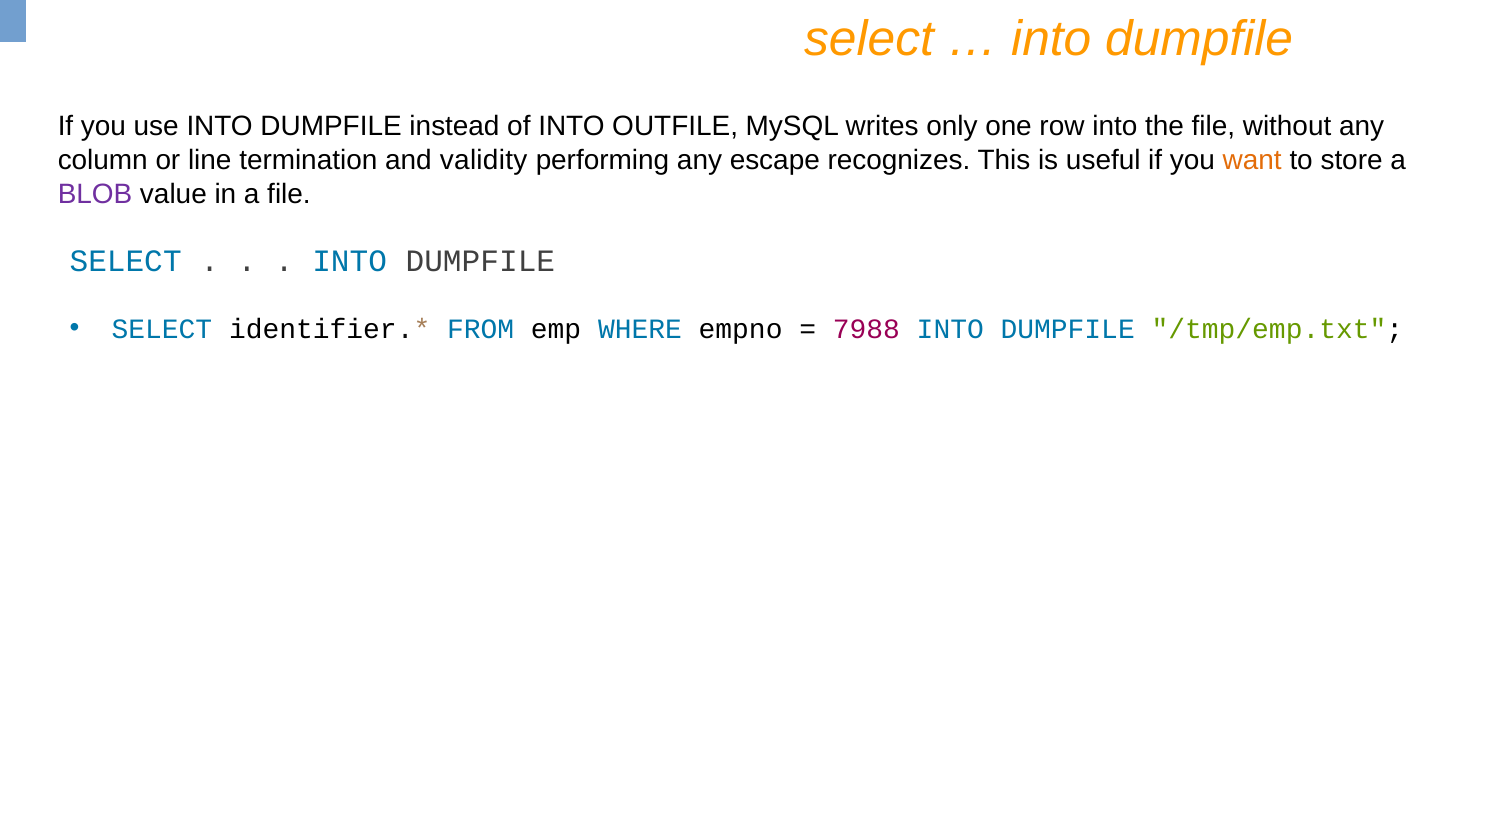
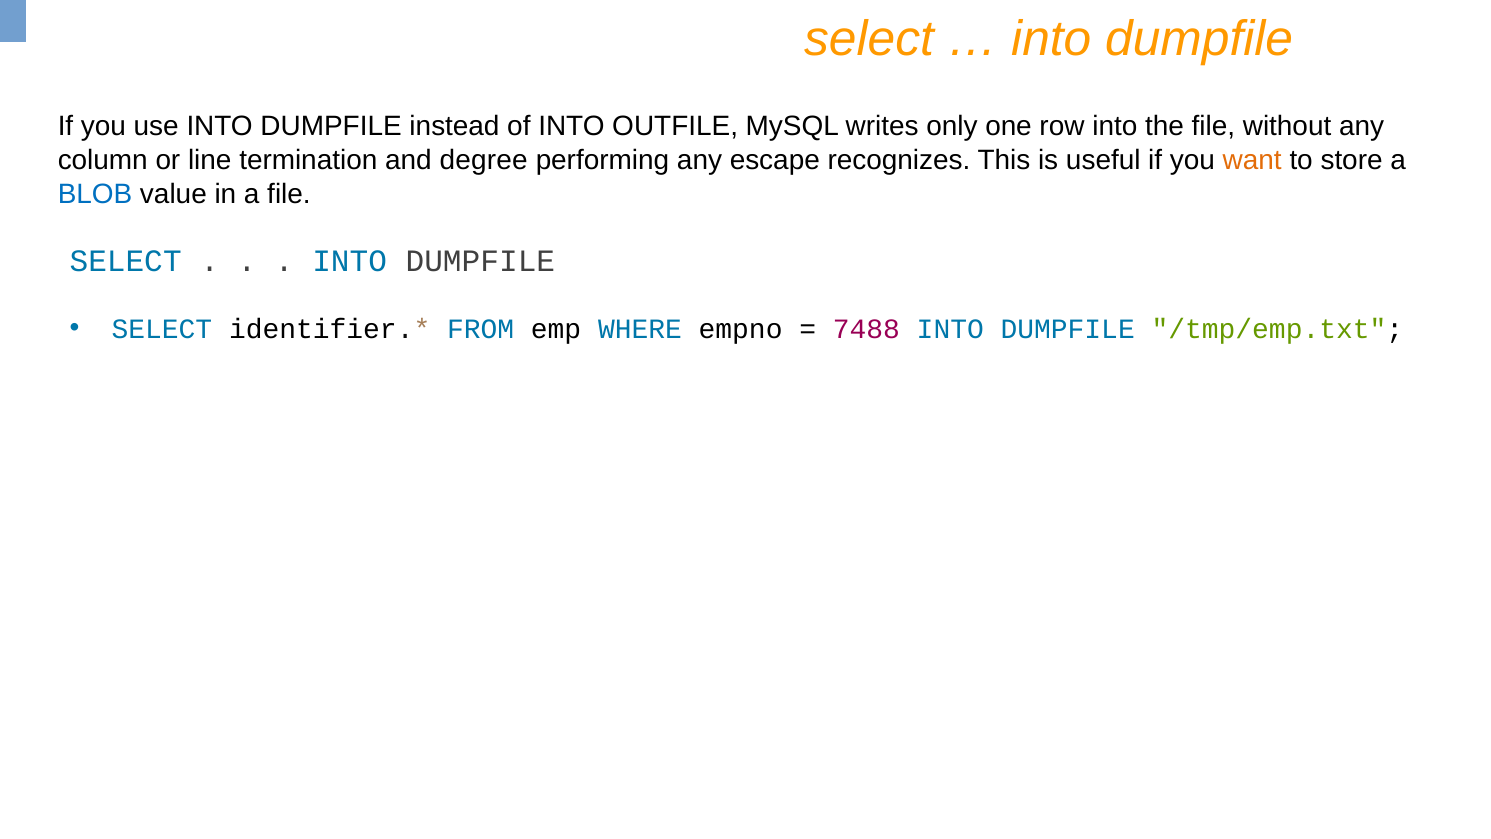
validity: validity -> degree
BLOB colour: purple -> blue
7988: 7988 -> 7488
